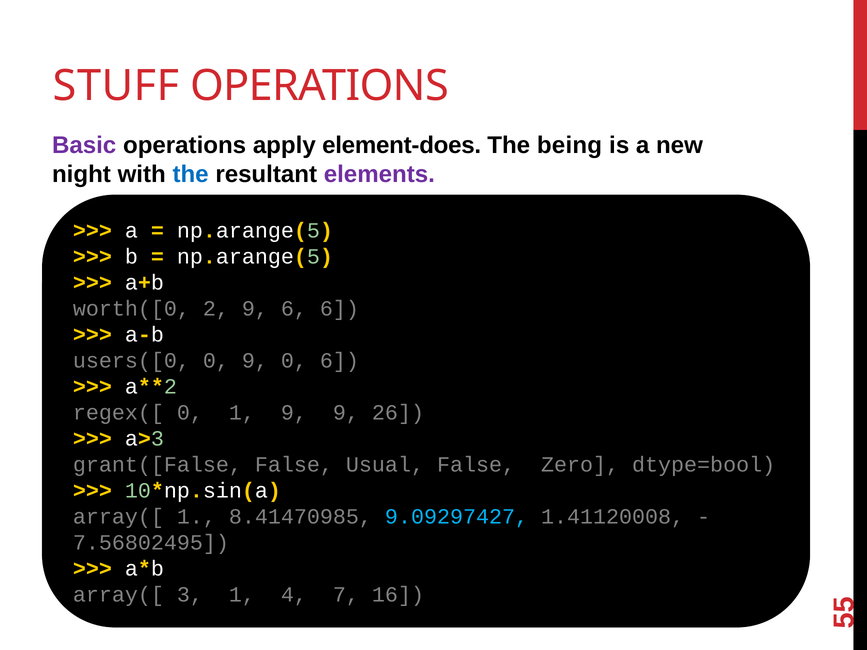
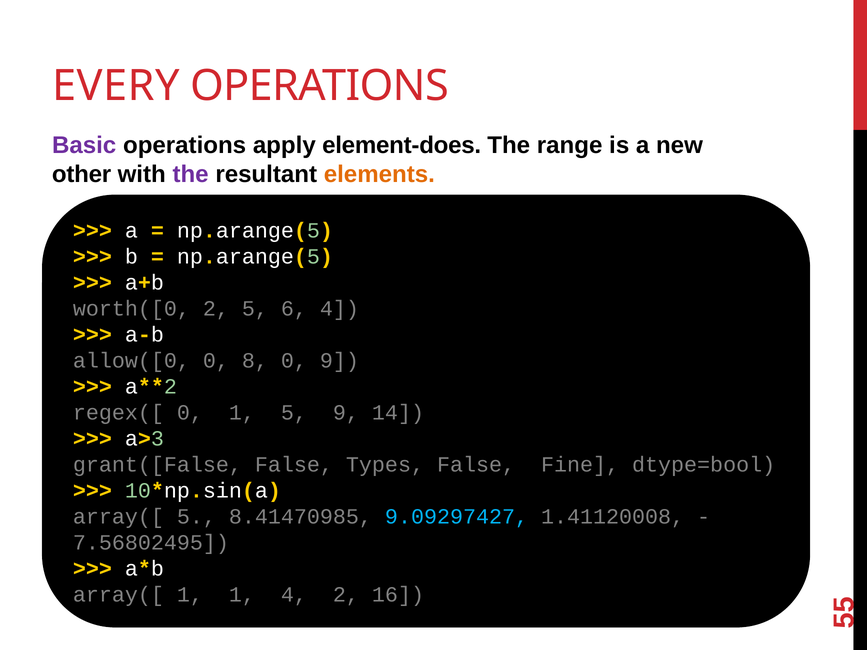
STUFF: STUFF -> EVERY
being: being -> range
night: night -> other
the at (191, 174) colour: blue -> purple
elements colour: purple -> orange
2 9: 9 -> 5
6 6: 6 -> 4
users([0: users([0 -> allow([0
0 9: 9 -> 8
0 6: 6 -> 9
1 9: 9 -> 5
26: 26 -> 14
Usual: Usual -> Types
Zero: Zero -> Fine
array([ 1: 1 -> 5
array([ 3: 3 -> 1
4 7: 7 -> 2
